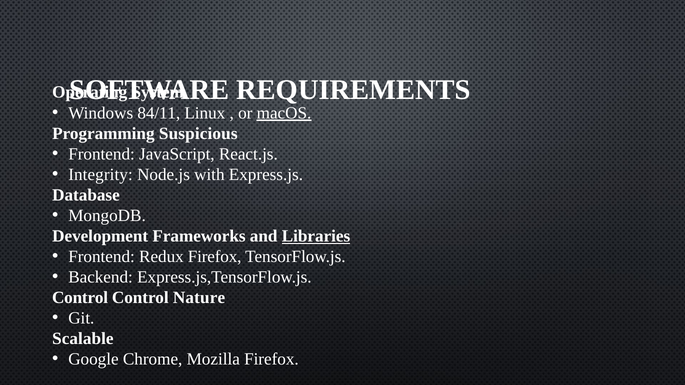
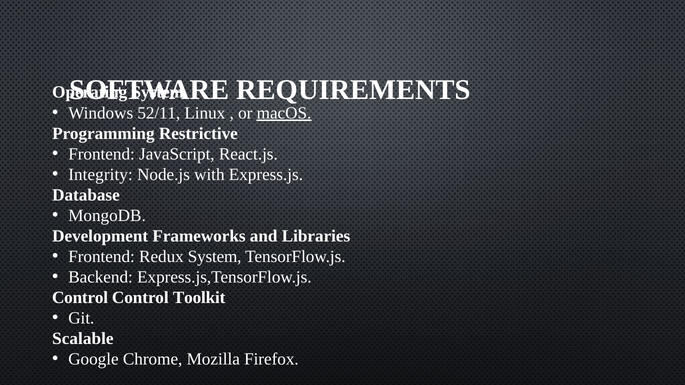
84/11: 84/11 -> 52/11
Suspicious: Suspicious -> Restrictive
Libraries underline: present -> none
Redux Firefox: Firefox -> System
Nature: Nature -> Toolkit
